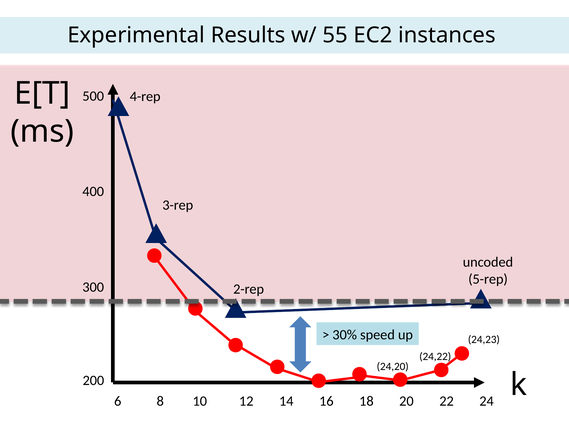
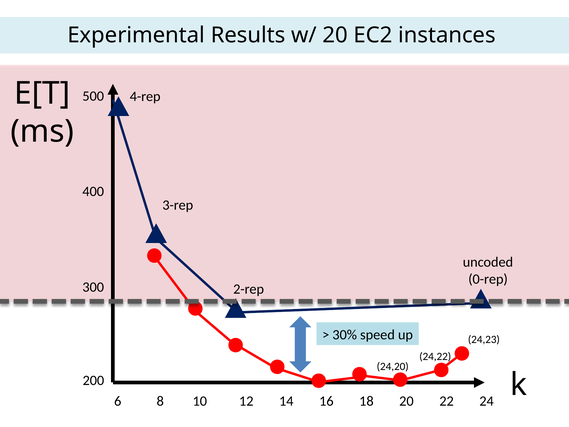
w/ 55: 55 -> 20
5-rep: 5-rep -> 0-rep
